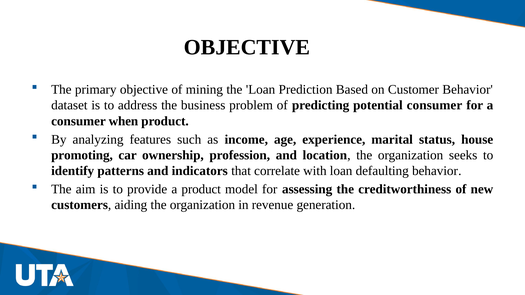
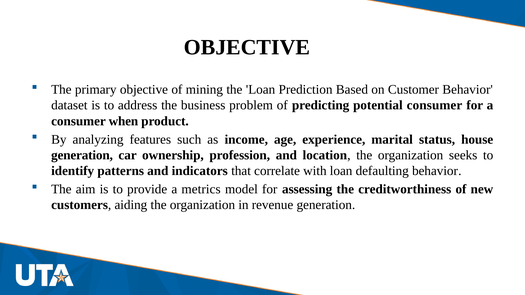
promoting at (82, 155): promoting -> generation
a product: product -> metrics
